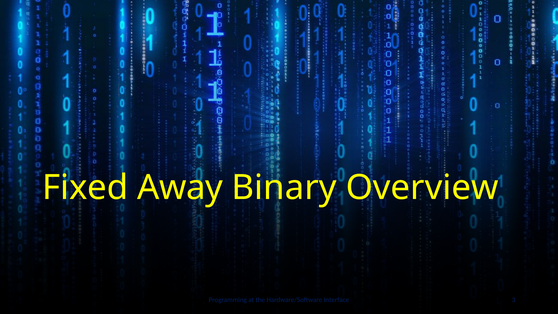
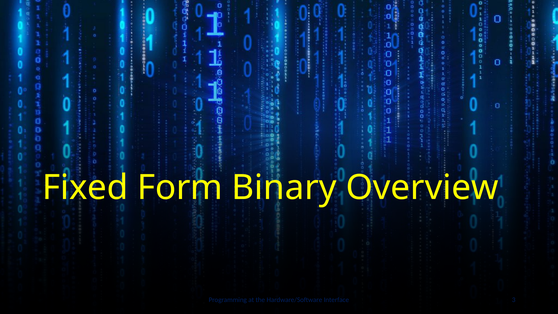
Away: Away -> Form
